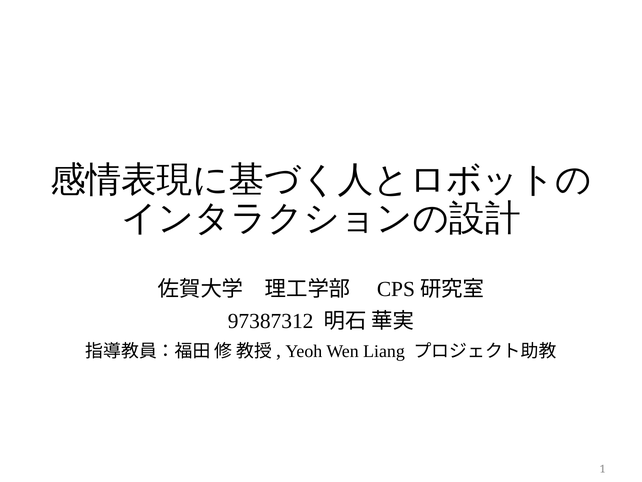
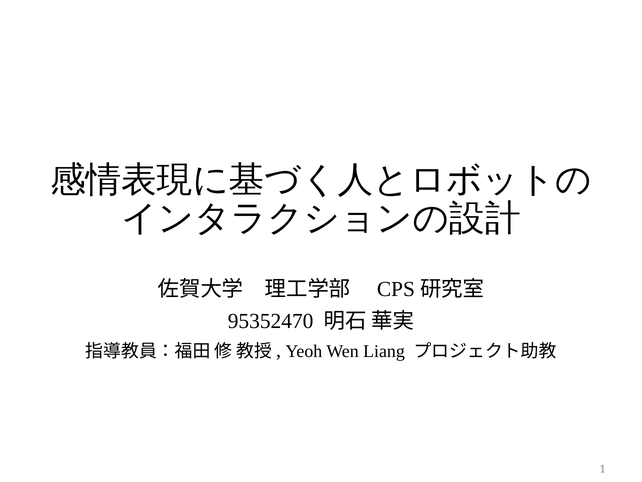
97387312: 97387312 -> 95352470
